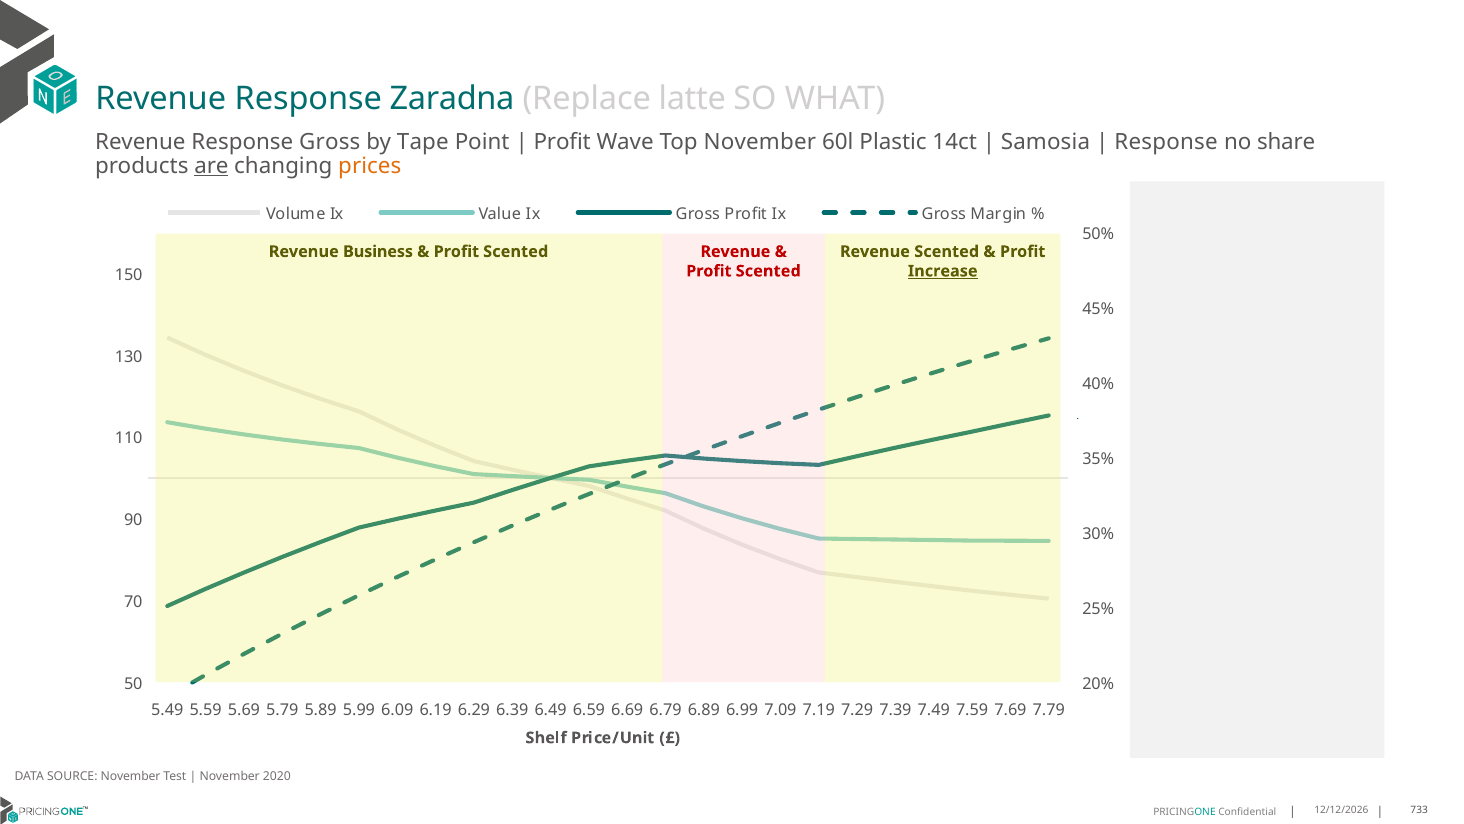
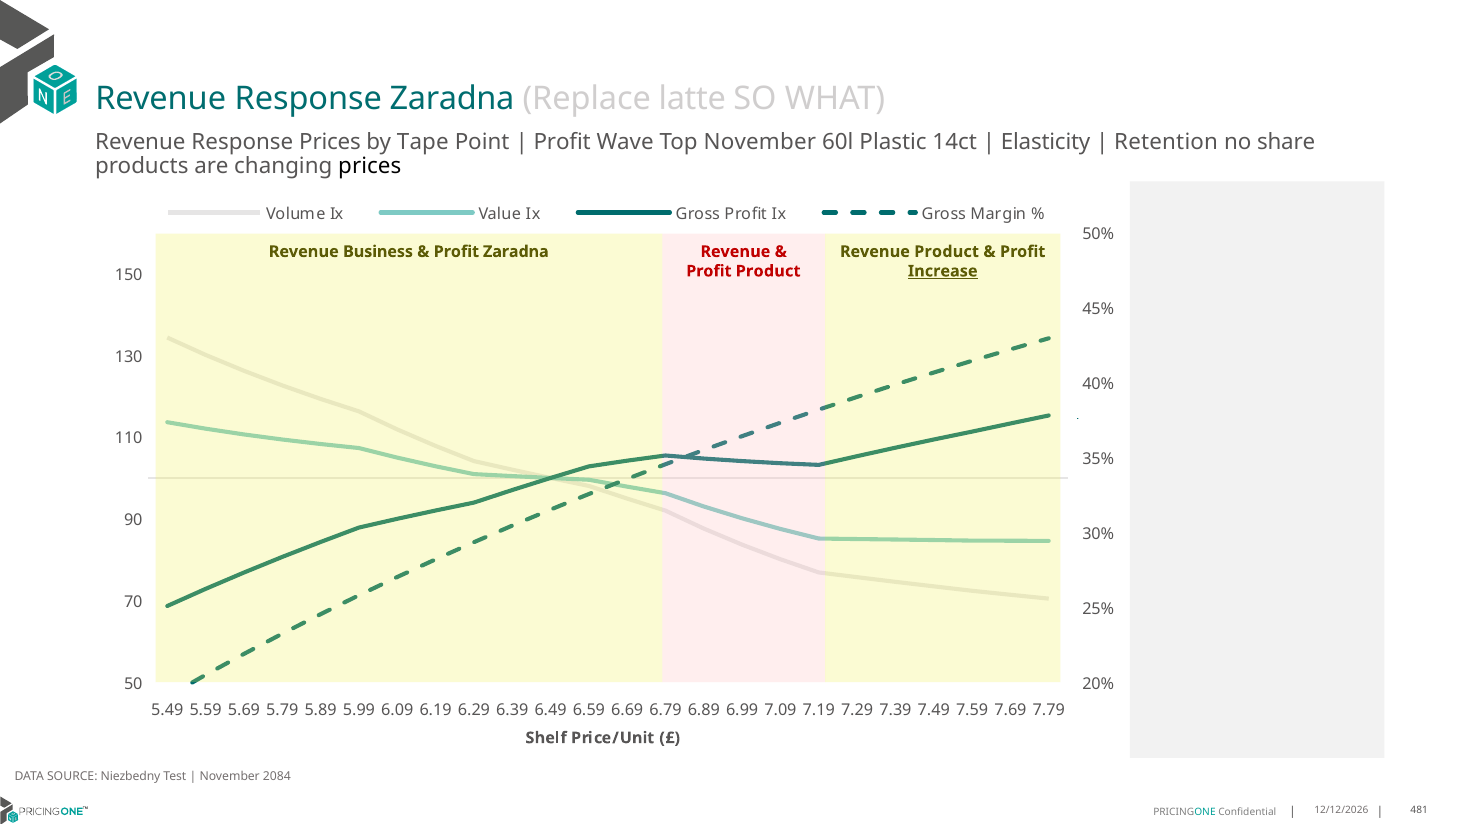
Response Gross: Gross -> Prices
Samosia: Samosia -> Elasticity
Response at (1166, 142): Response -> Retention
are underline: present -> none
prices at (370, 166) colour: orange -> black
Scented at (516, 251): Scented -> Zaradna
Revenue Scented: Scented -> Product
Scented at (768, 271): Scented -> Product
SOURCE November: November -> Niezbedny
2020: 2020 -> 2084
733: 733 -> 481
